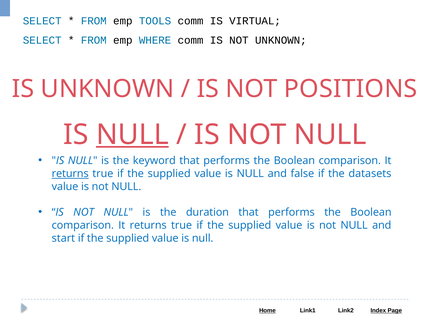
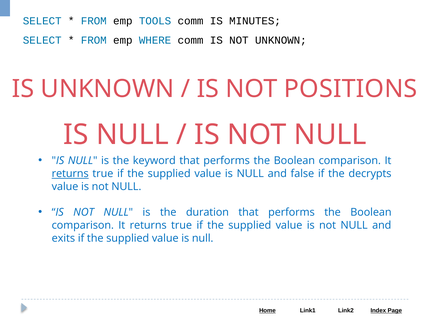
VIRTUAL: VIRTUAL -> MINUTES
NULL at (132, 134) underline: present -> none
datasets: datasets -> decrypts
start: start -> exits
